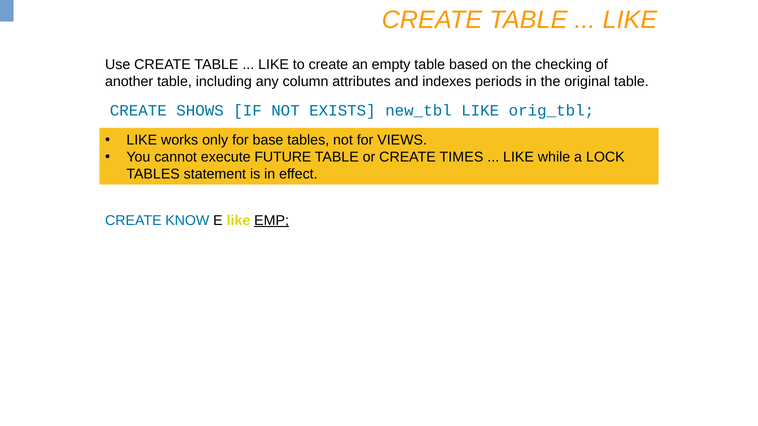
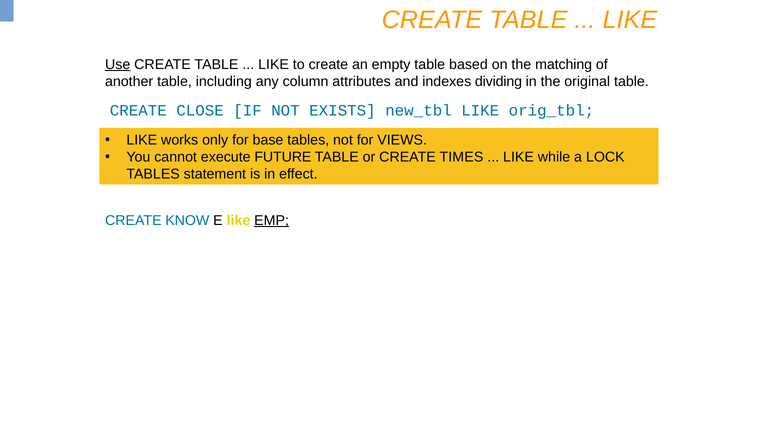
Use underline: none -> present
checking: checking -> matching
periods: periods -> dividing
SHOWS: SHOWS -> CLOSE
